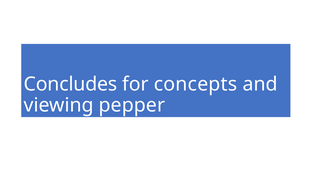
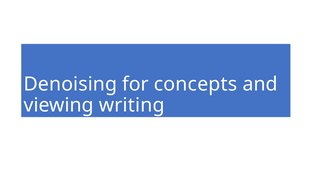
Concludes: Concludes -> Denoising
pepper: pepper -> writing
